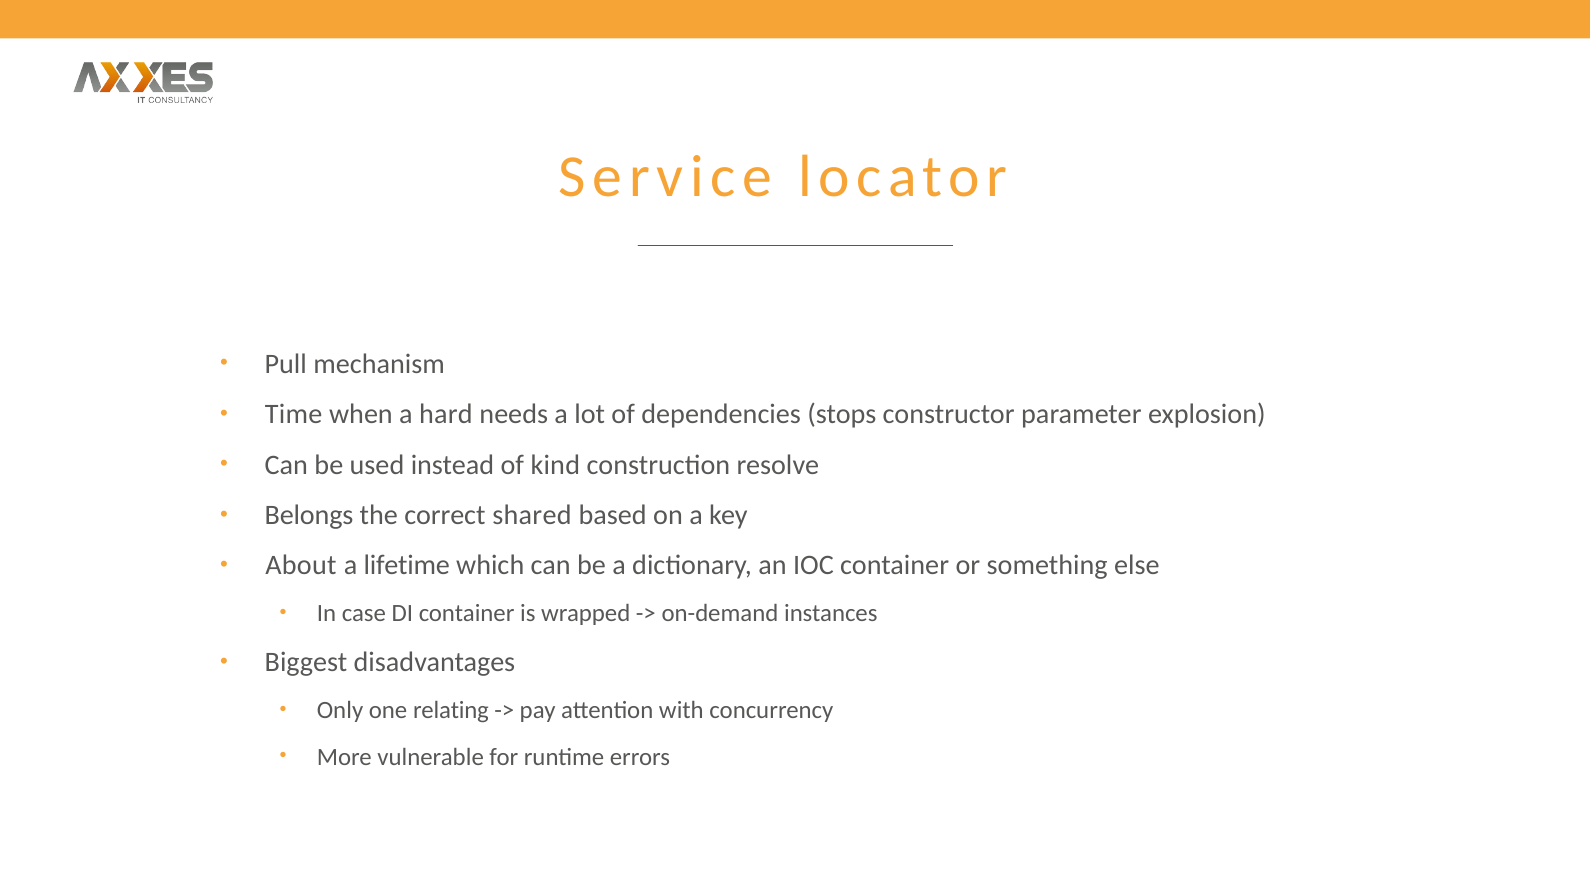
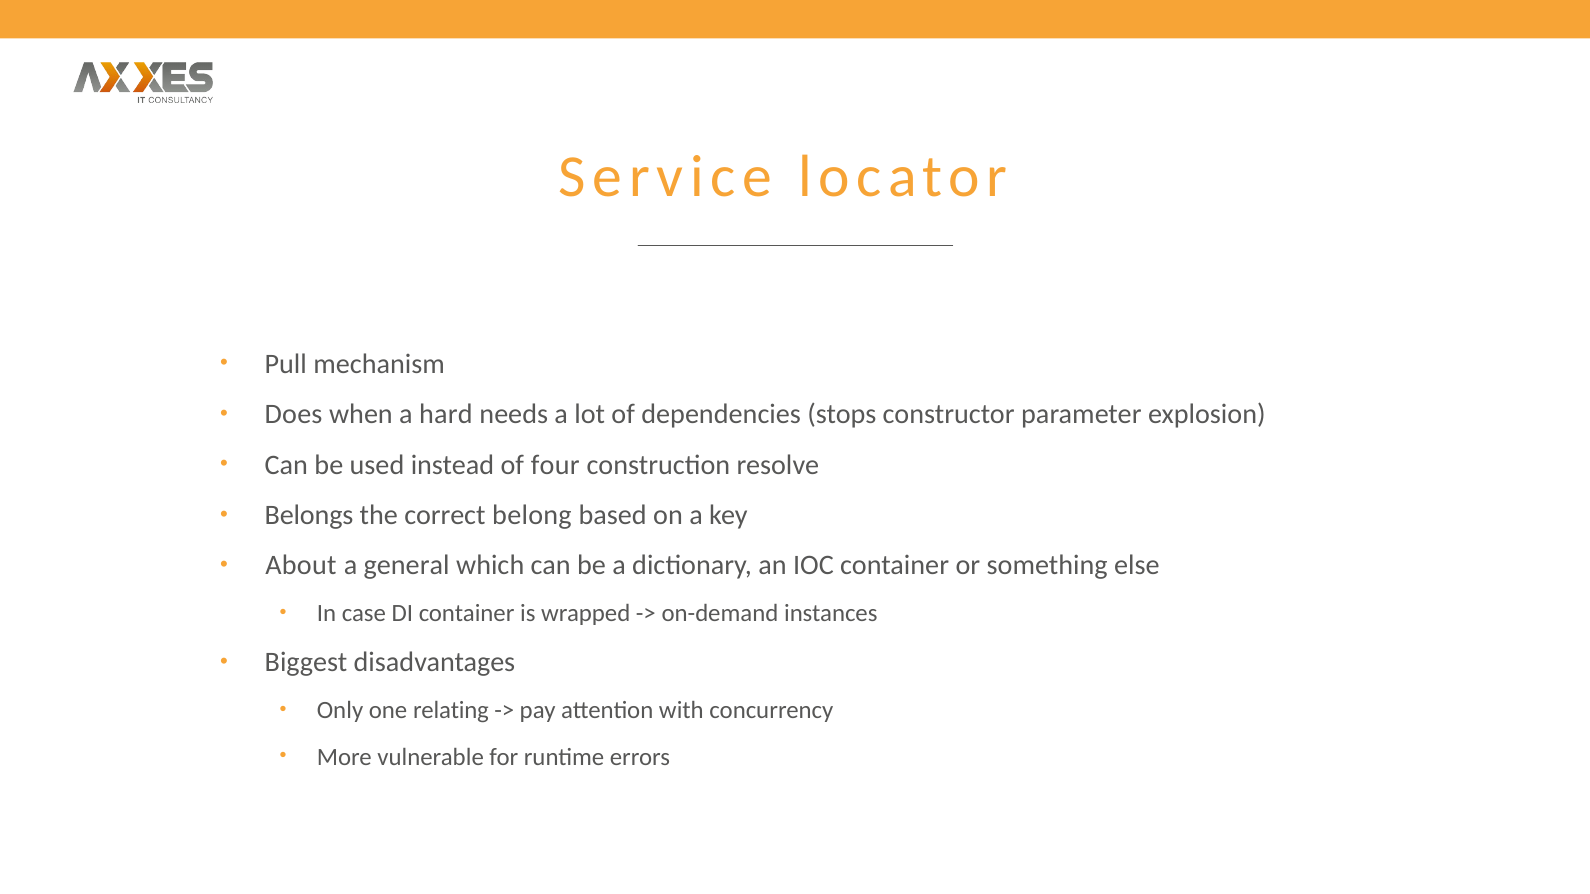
Time: Time -> Does
kind: kind -> four
shared: shared -> belong
lifetime: lifetime -> general
